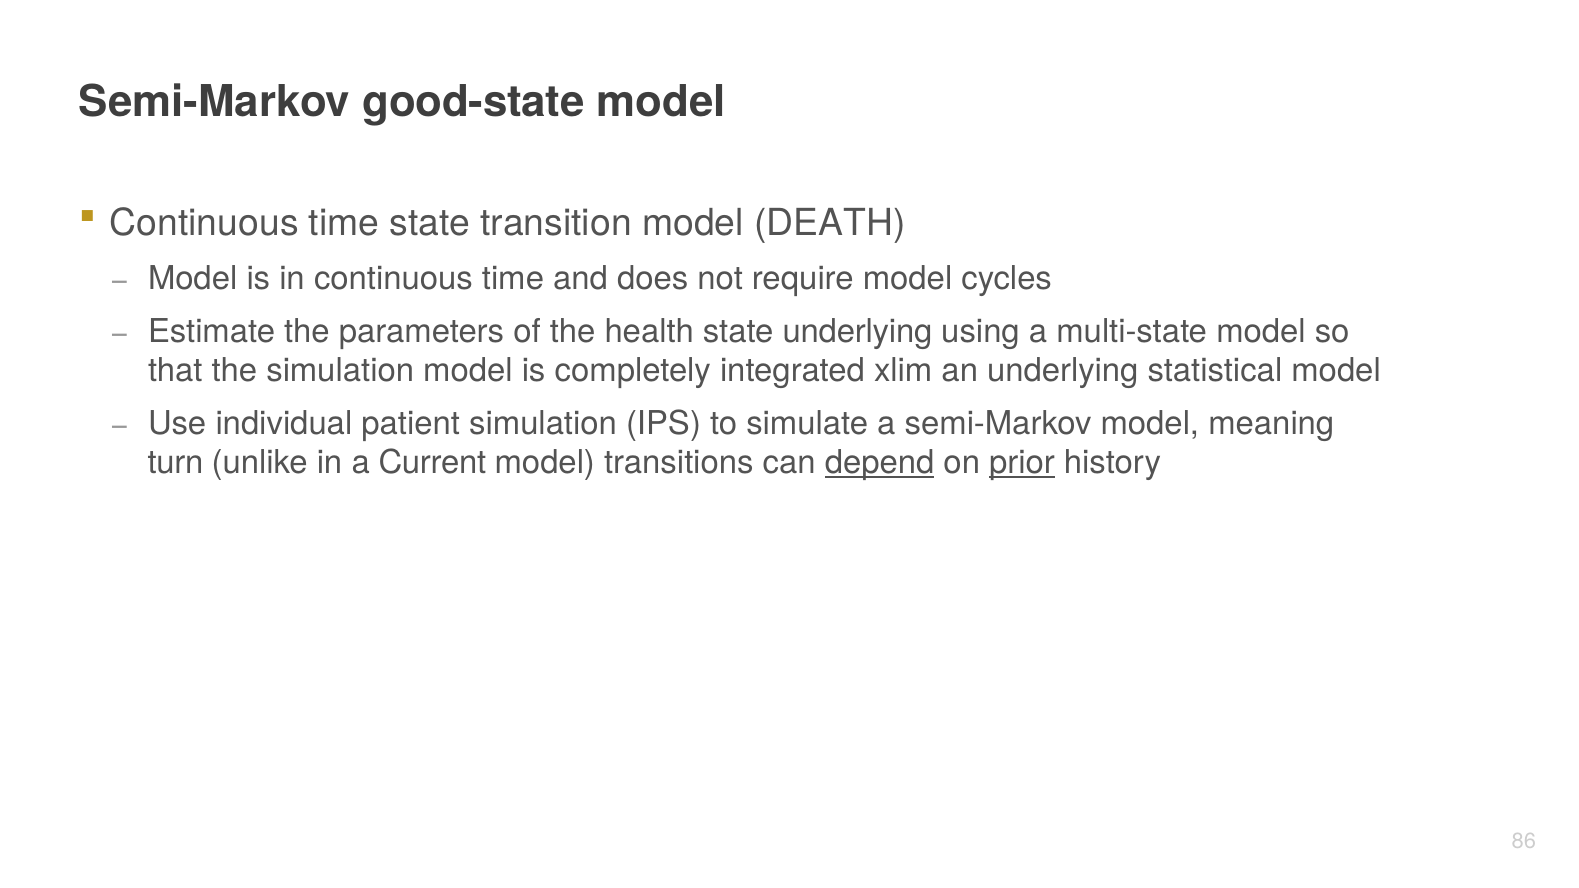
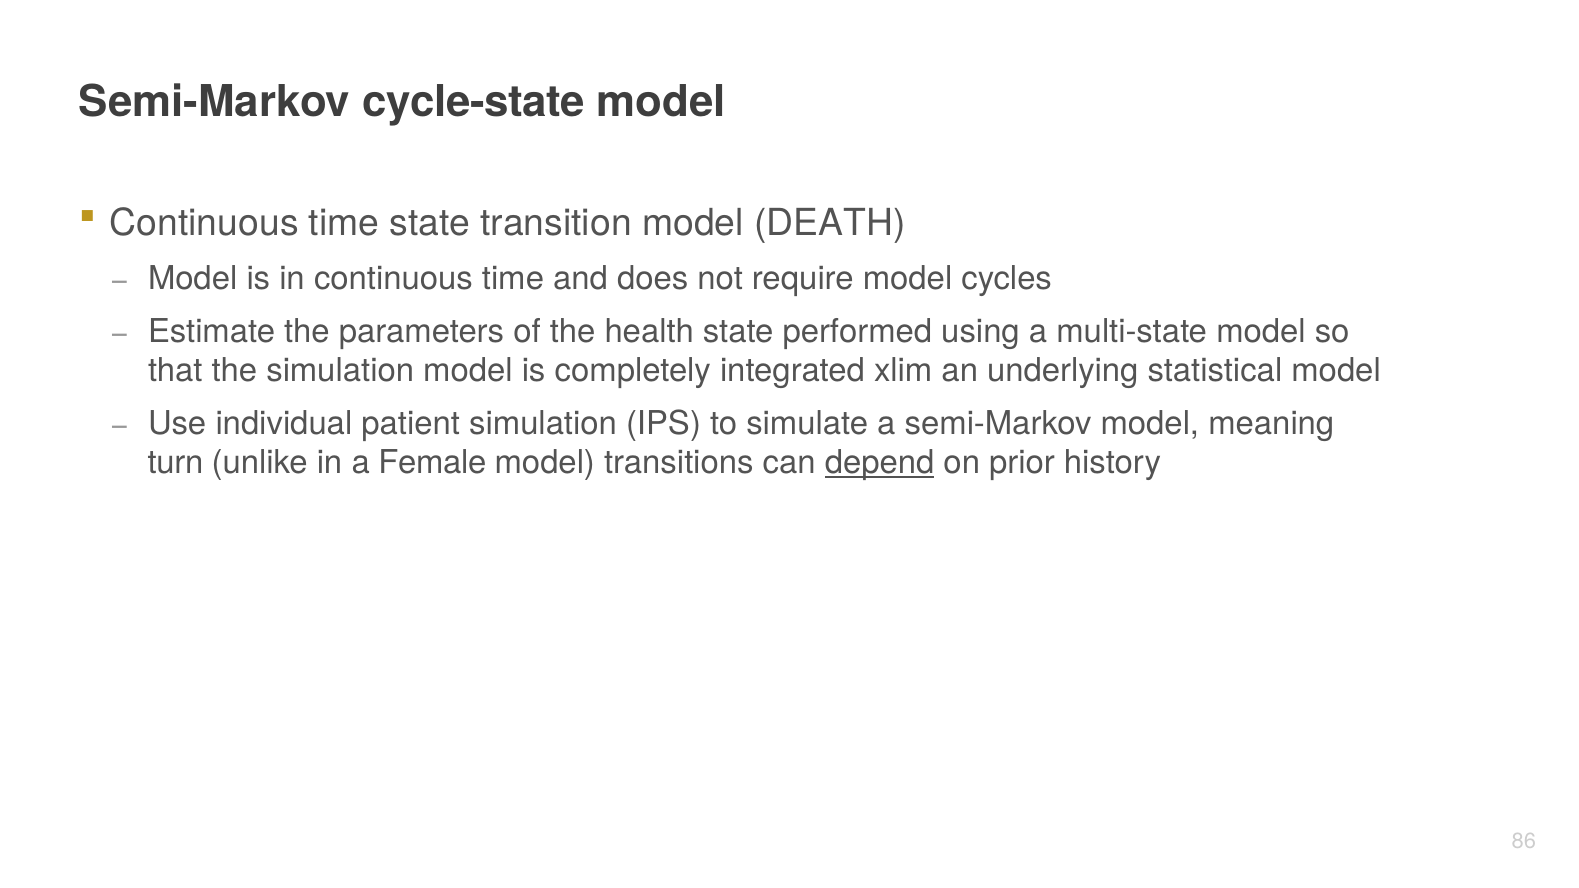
good-state: good-state -> cycle-state
state underlying: underlying -> performed
Current: Current -> Female
prior underline: present -> none
